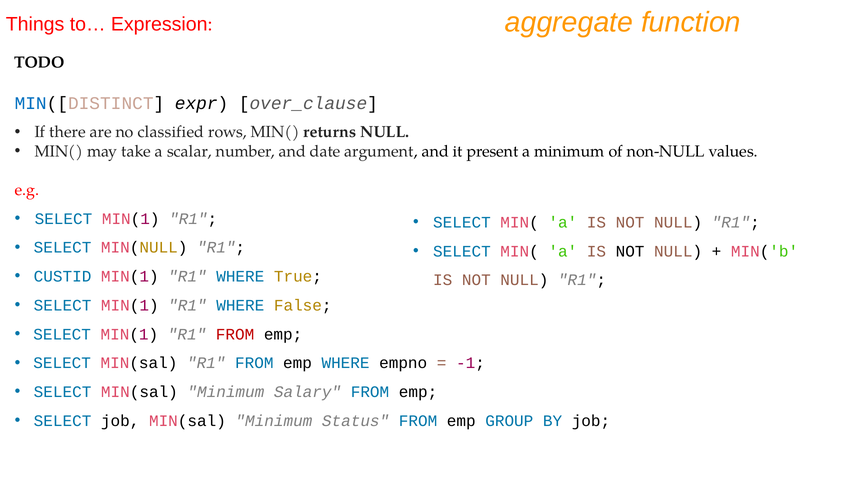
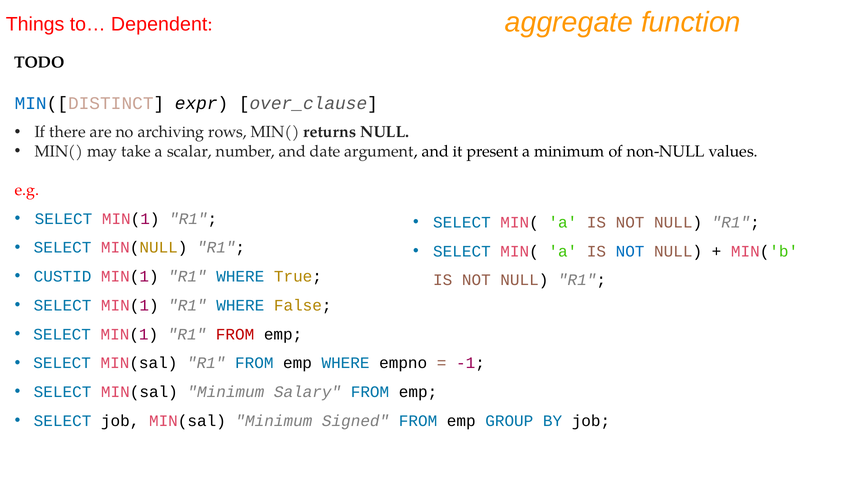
Expression: Expression -> Dependent
classified: classified -> archiving
NOT at (630, 251) colour: black -> blue
Status: Status -> Signed
